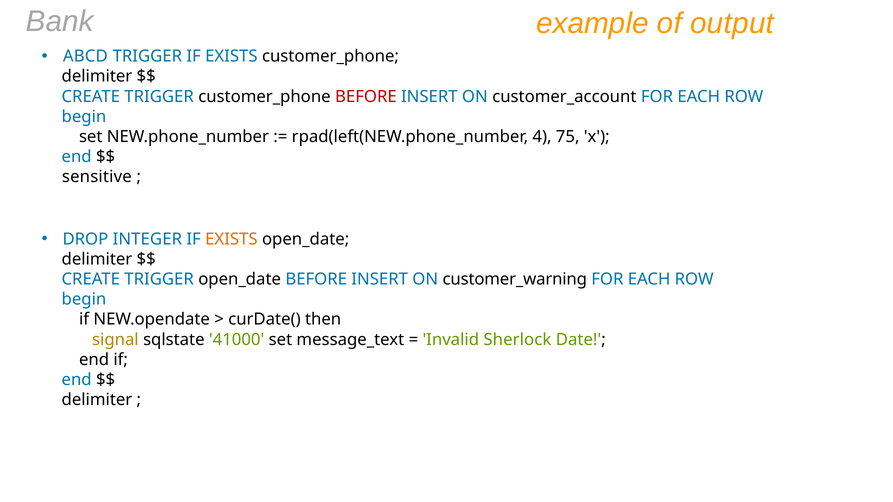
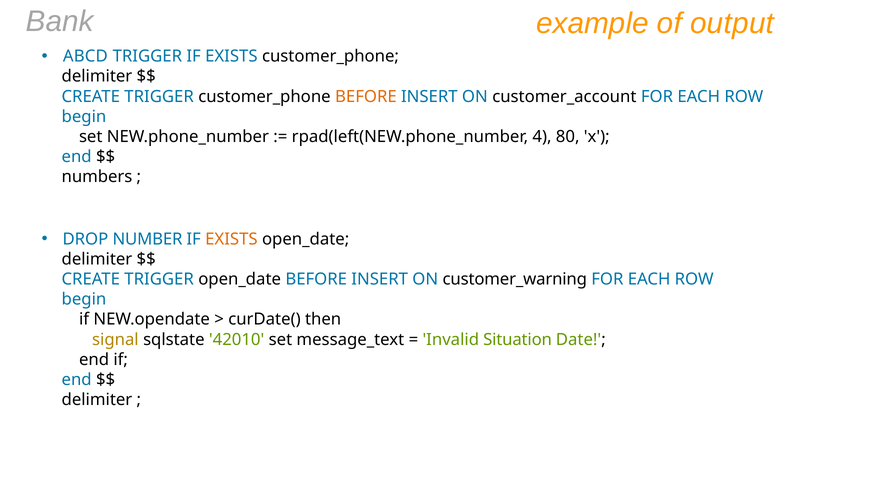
BEFORE at (366, 97) colour: red -> orange
75: 75 -> 80
sensitive: sensitive -> numbers
INTEGER: INTEGER -> NUMBER
41000: 41000 -> 42010
Sherlock: Sherlock -> Situation
